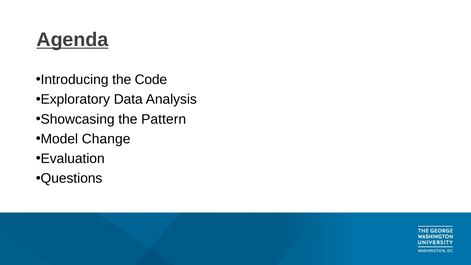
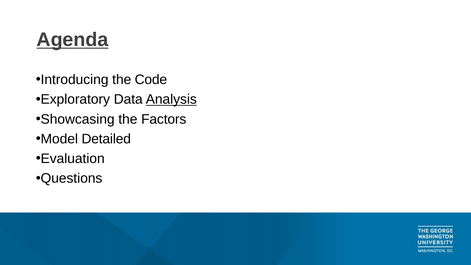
Analysis underline: none -> present
Pattern: Pattern -> Factors
Change: Change -> Detailed
